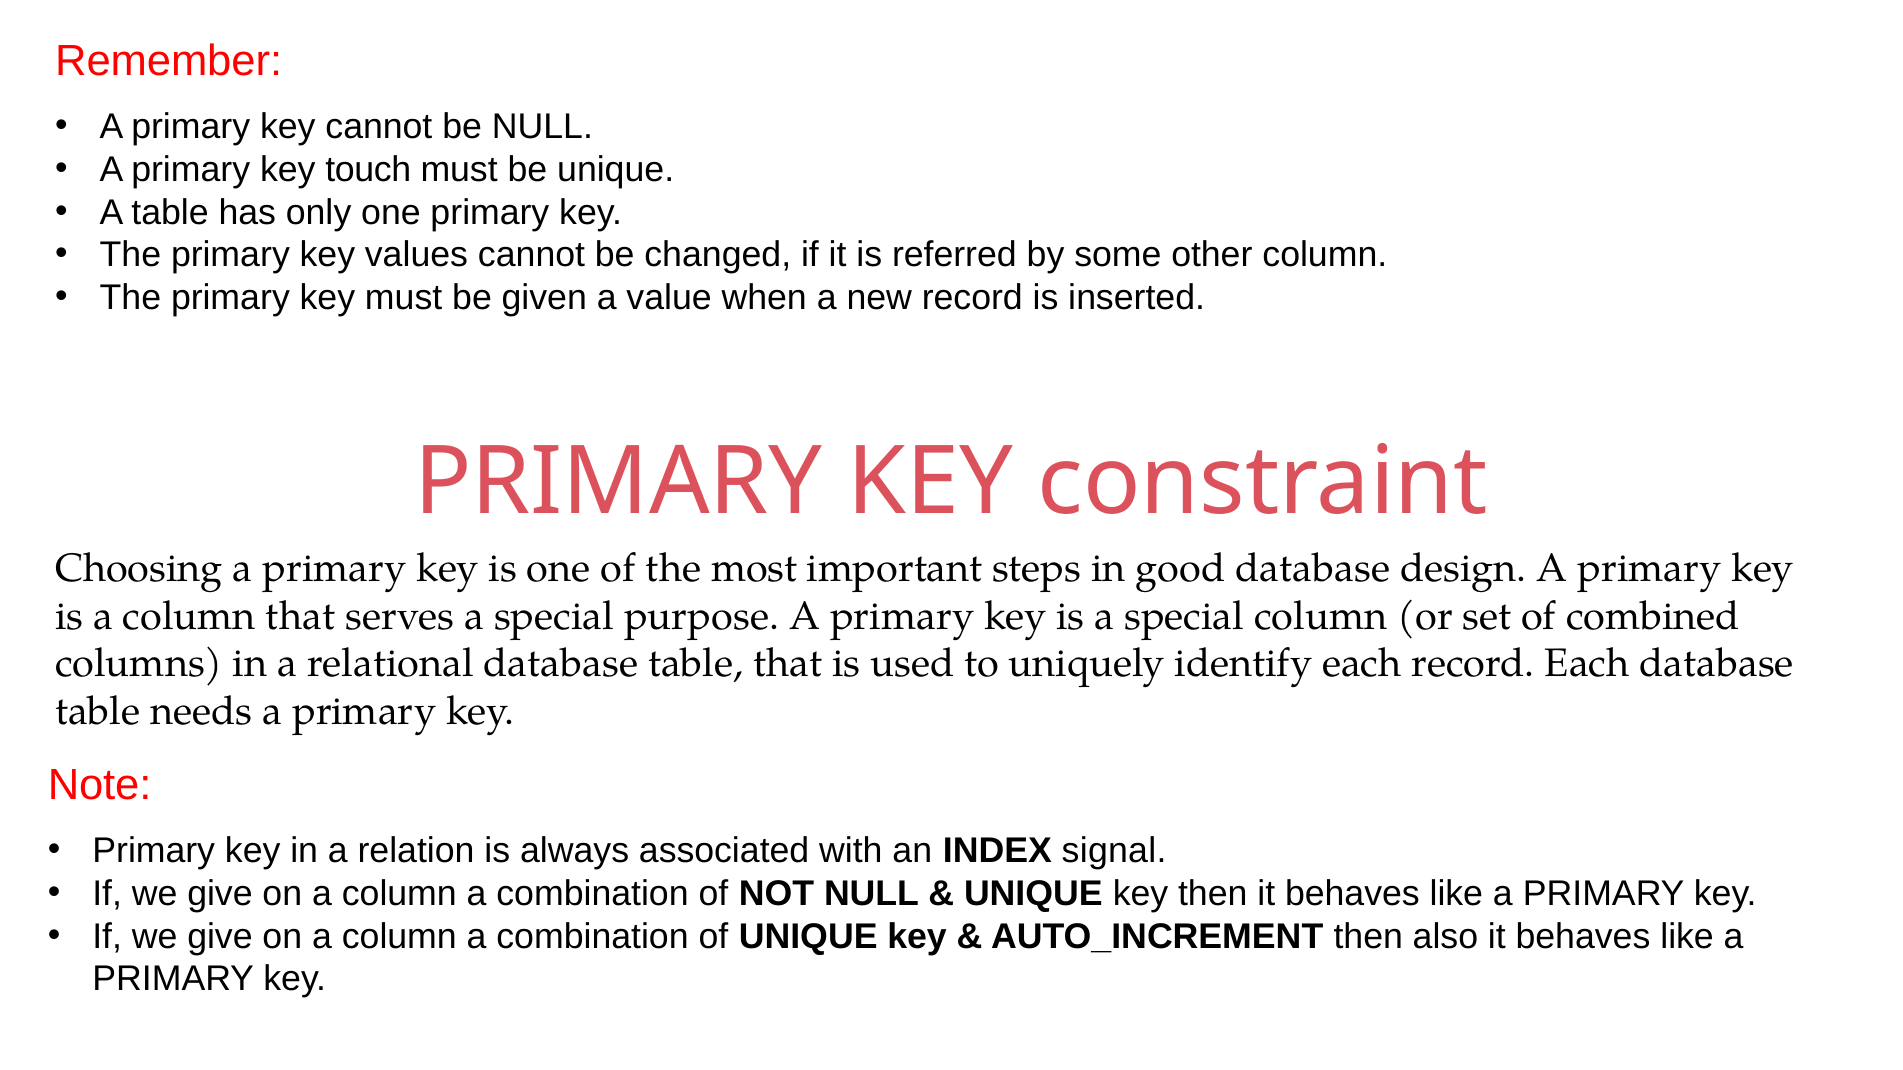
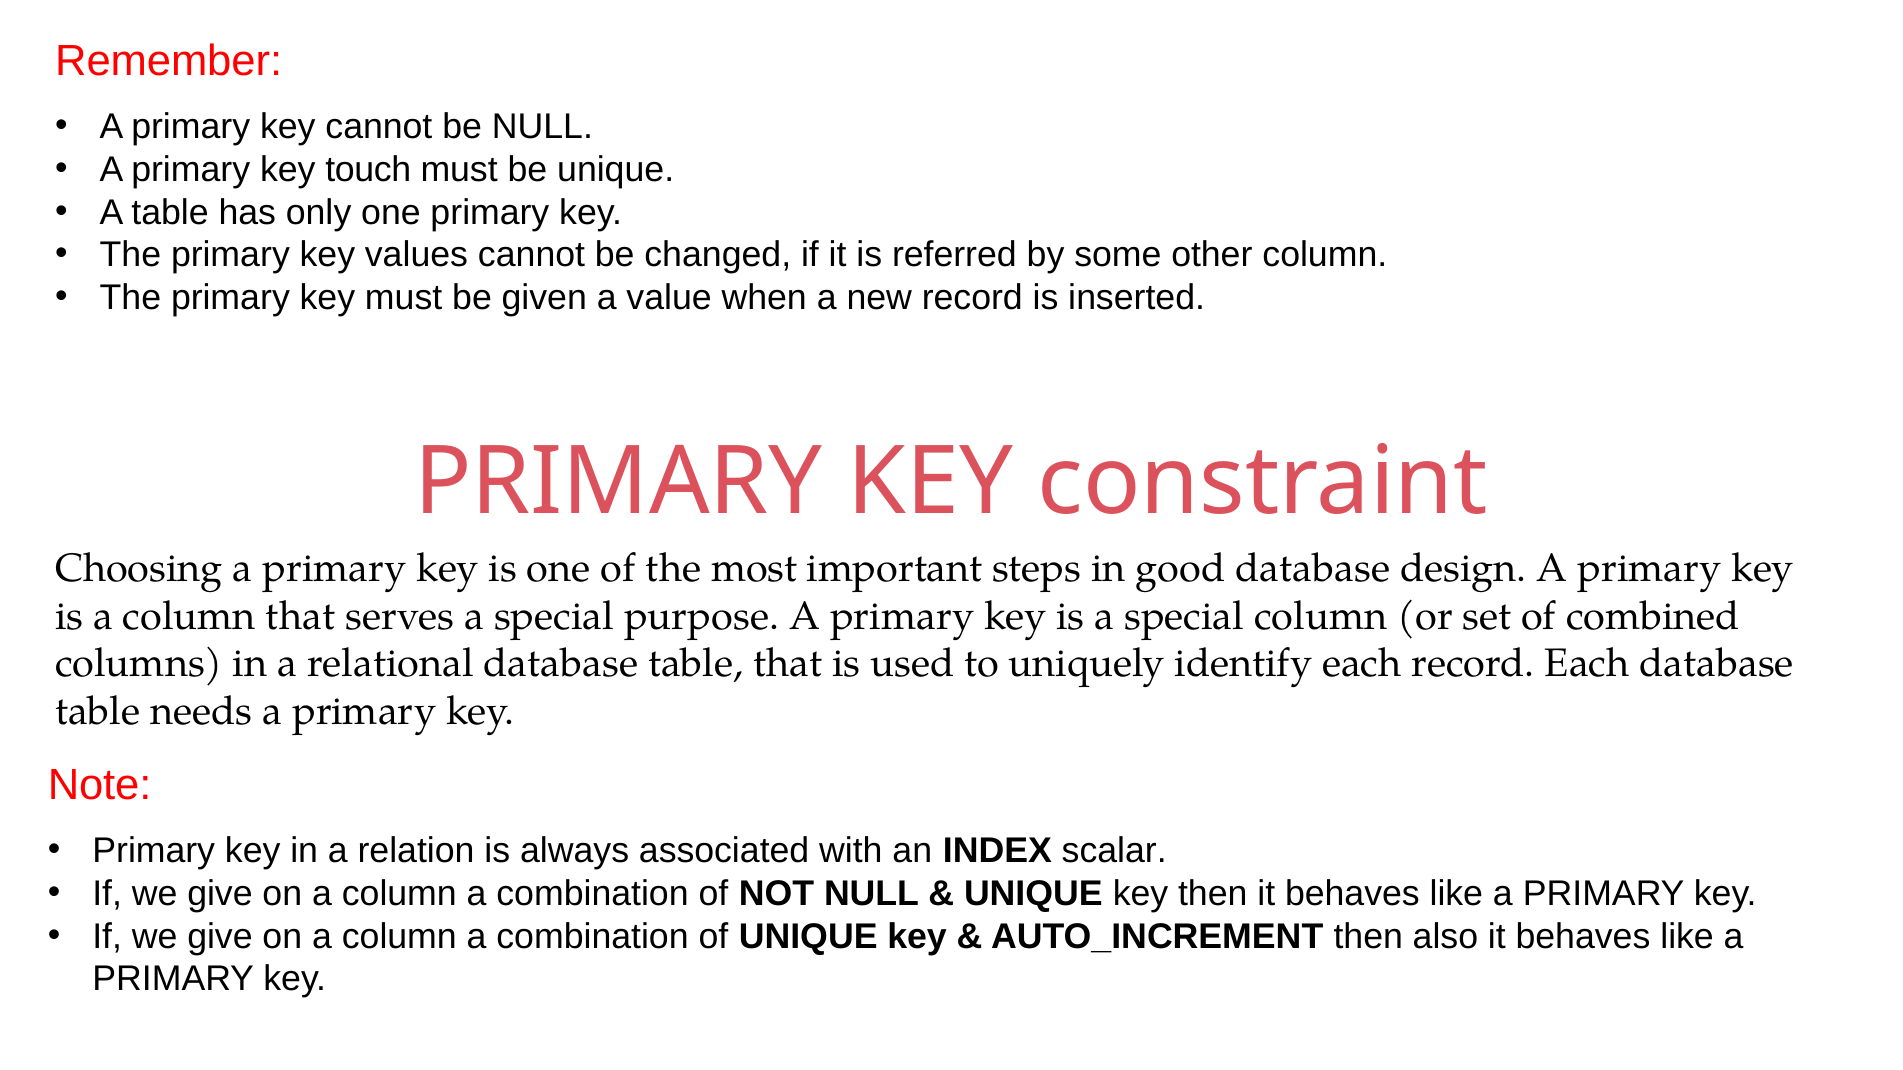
signal: signal -> scalar
